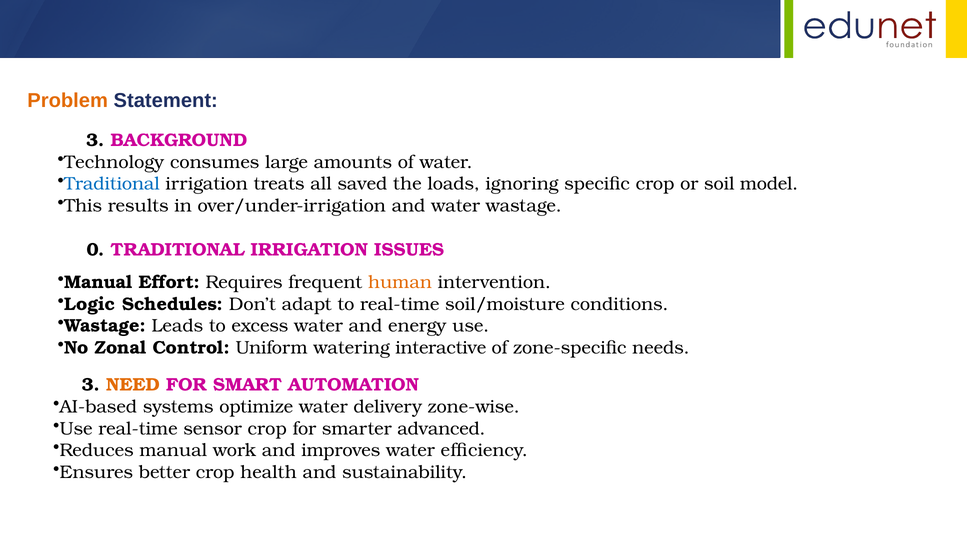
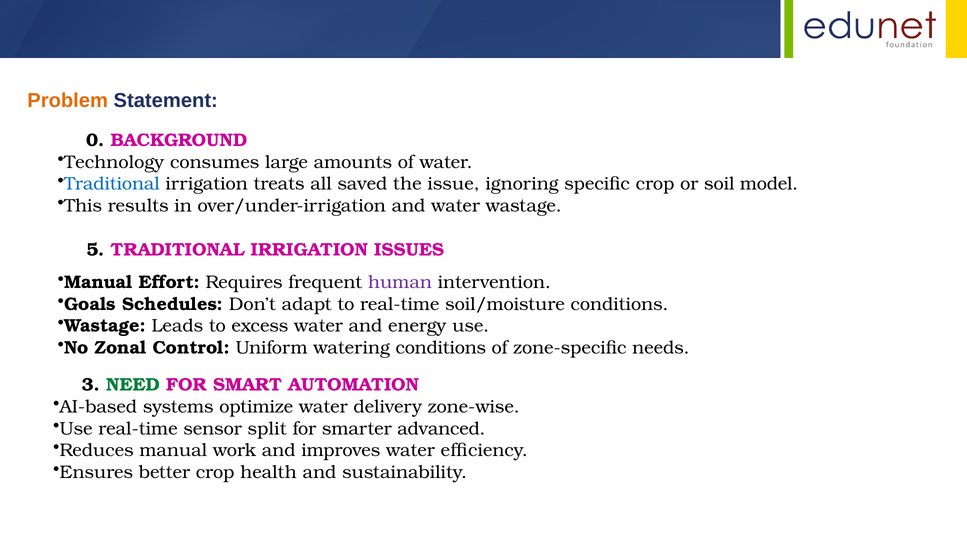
3 at (95, 140): 3 -> 0
loads: loads -> issue
0: 0 -> 5
human colour: orange -> purple
Logic: Logic -> Goals
watering interactive: interactive -> conditions
NEED colour: orange -> green
sensor crop: crop -> split
